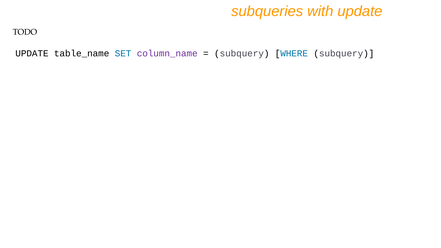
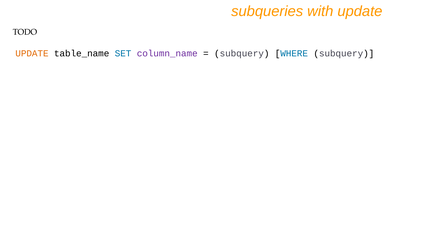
UPDATE at (32, 53) colour: black -> orange
